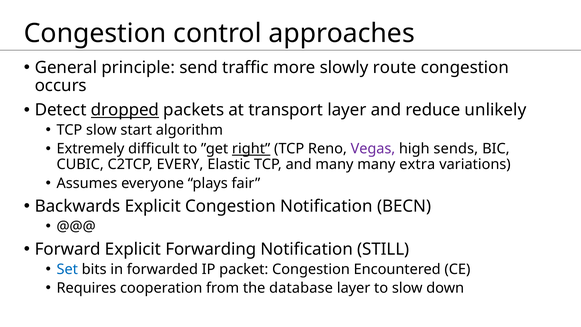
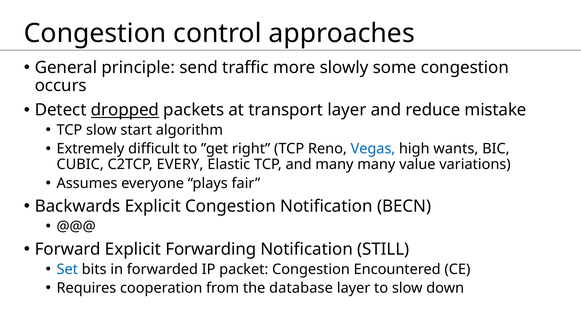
route: route -> some
unlikely: unlikely -> mistake
right underline: present -> none
Vegas colour: purple -> blue
sends: sends -> wants
extra: extra -> value
